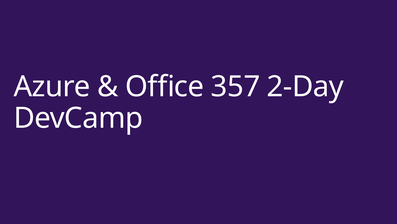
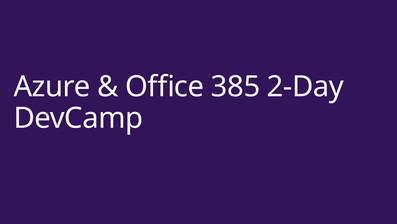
357: 357 -> 385
